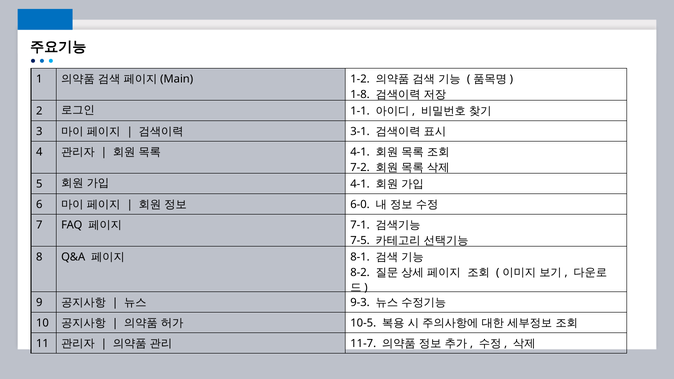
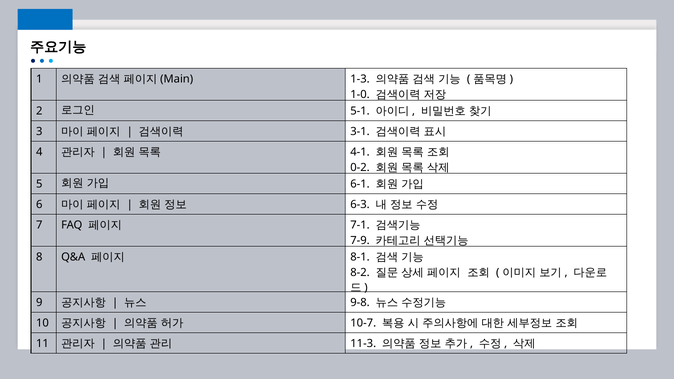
1-2: 1-2 -> 1-3
1-8: 1-8 -> 1-0
1-1: 1-1 -> 5-1
7-2: 7-2 -> 0-2
4-1 at (360, 184): 4-1 -> 6-1
6-0: 6-0 -> 6-3
7-5: 7-5 -> 7-9
9-3: 9-3 -> 9-8
10-5: 10-5 -> 10-7
11-7: 11-7 -> 11-3
